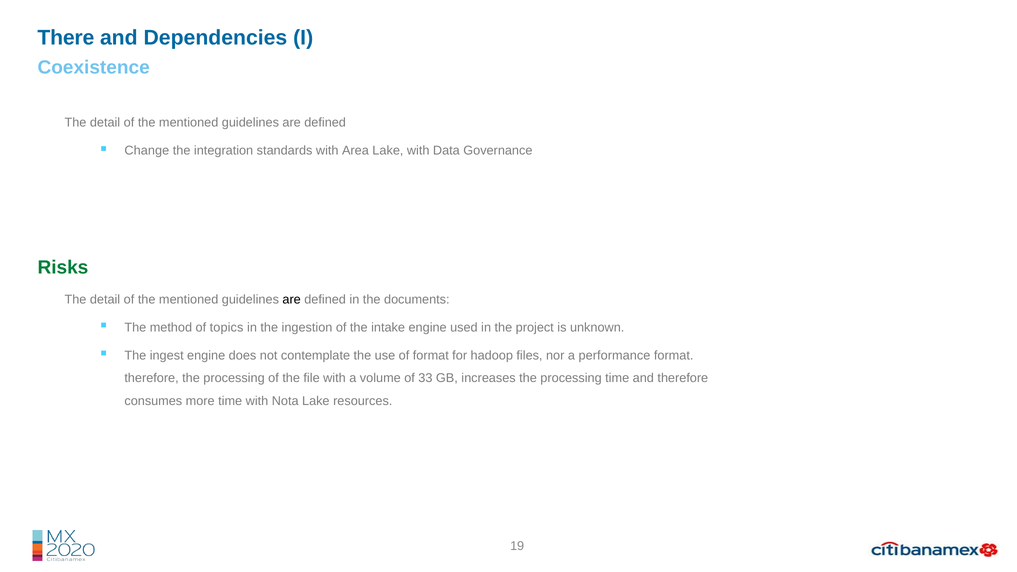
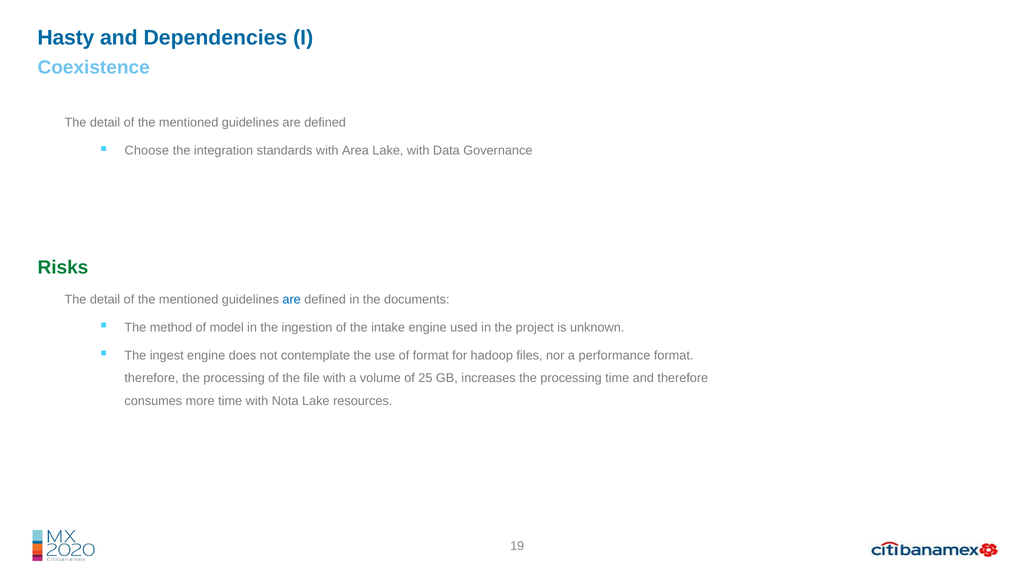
There: There -> Hasty
Change: Change -> Choose
are at (292, 299) colour: black -> blue
topics: topics -> model
33: 33 -> 25
